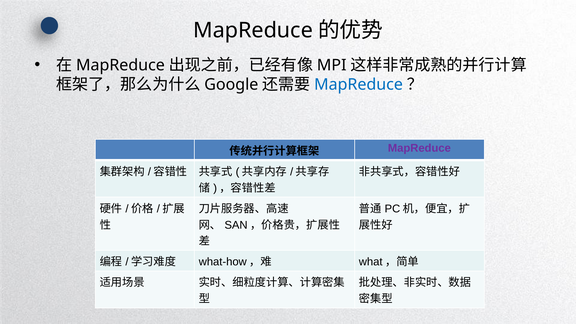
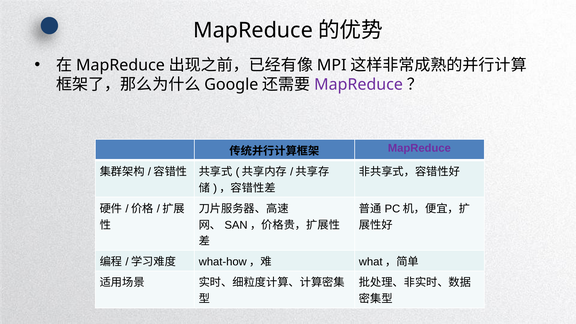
MapReduce at (359, 84) colour: blue -> purple
